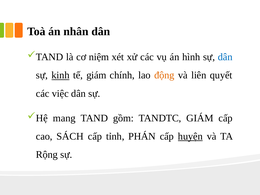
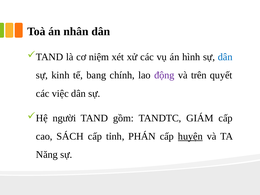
kinh underline: present -> none
tế giám: giám -> bang
động colour: orange -> purple
liên: liên -> trên
mang: mang -> người
Rộng: Rộng -> Năng
